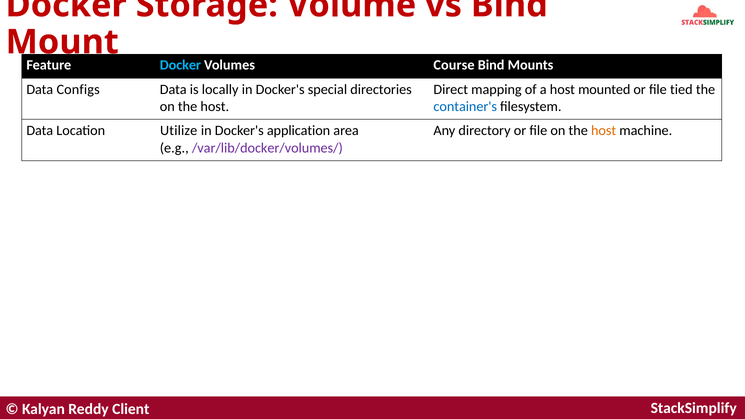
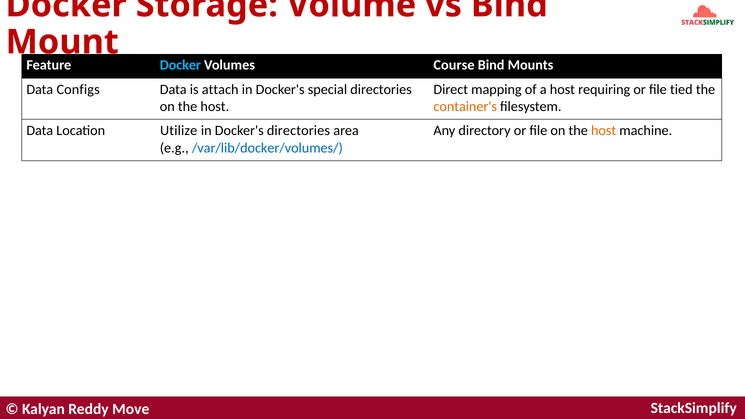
locally: locally -> attach
mounted: mounted -> requiring
container's colour: blue -> orange
Docker's application: application -> directories
/var/lib/docker/volumes/ colour: purple -> blue
Client: Client -> Move
